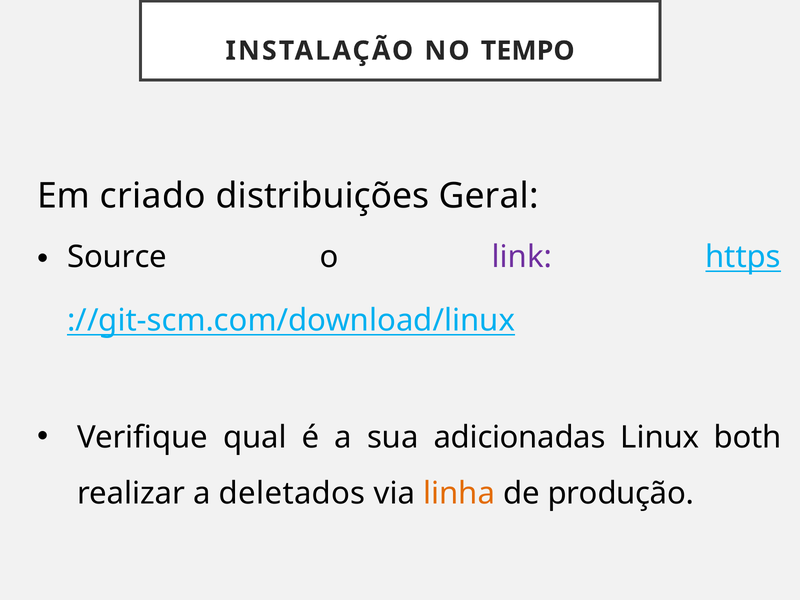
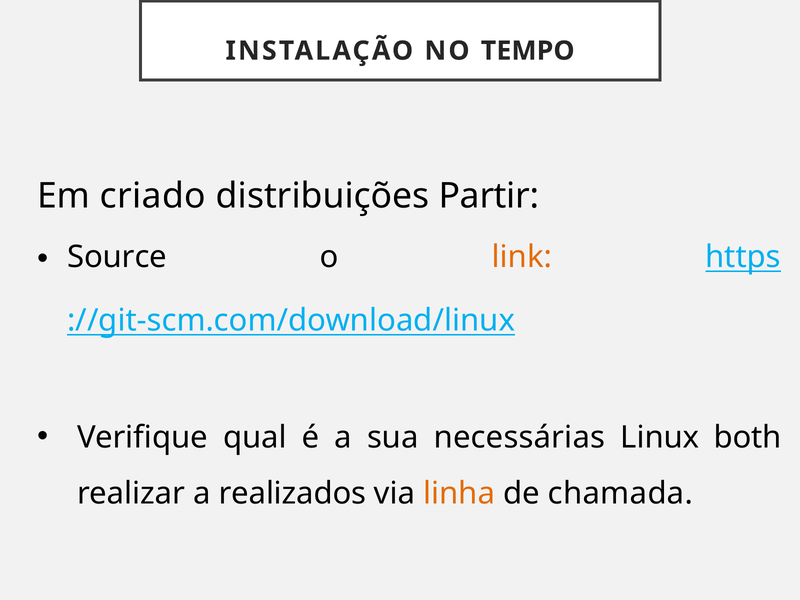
Geral: Geral -> Partir
link colour: purple -> orange
adicionadas: adicionadas -> necessárias
deletados: deletados -> realizados
produção: produção -> chamada
